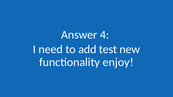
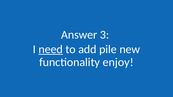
4: 4 -> 3
need underline: none -> present
test: test -> pile
